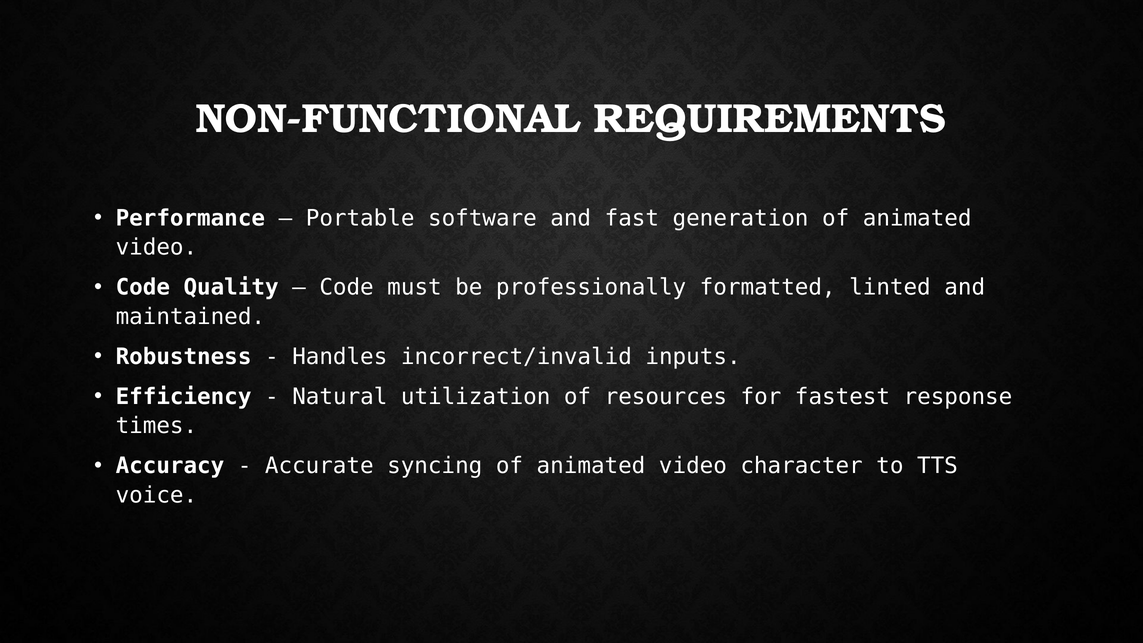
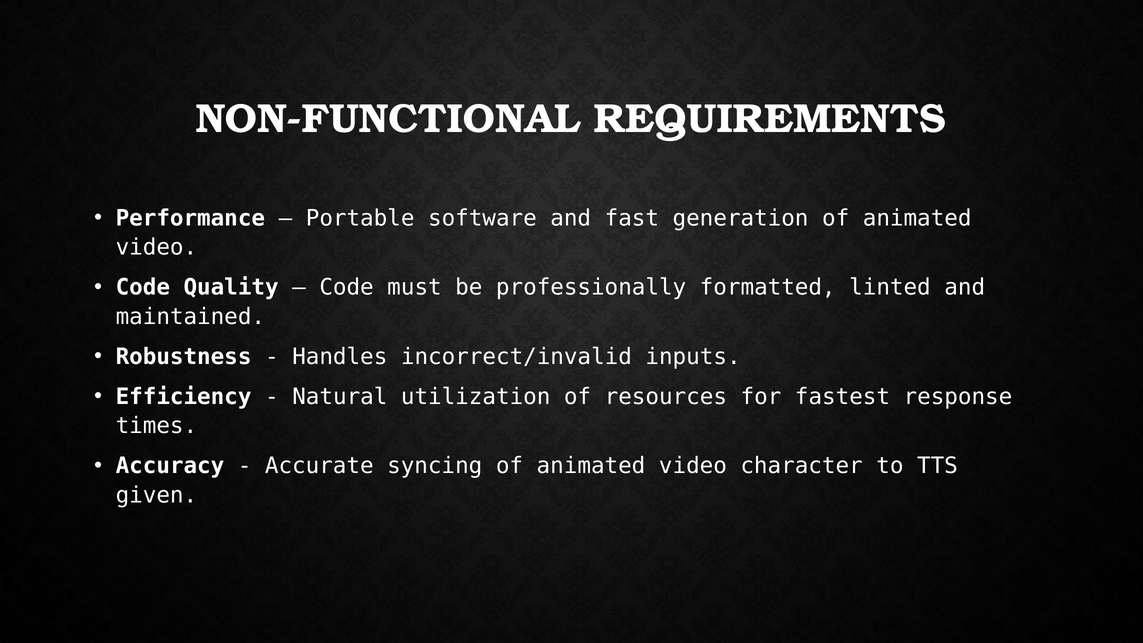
voice: voice -> given
